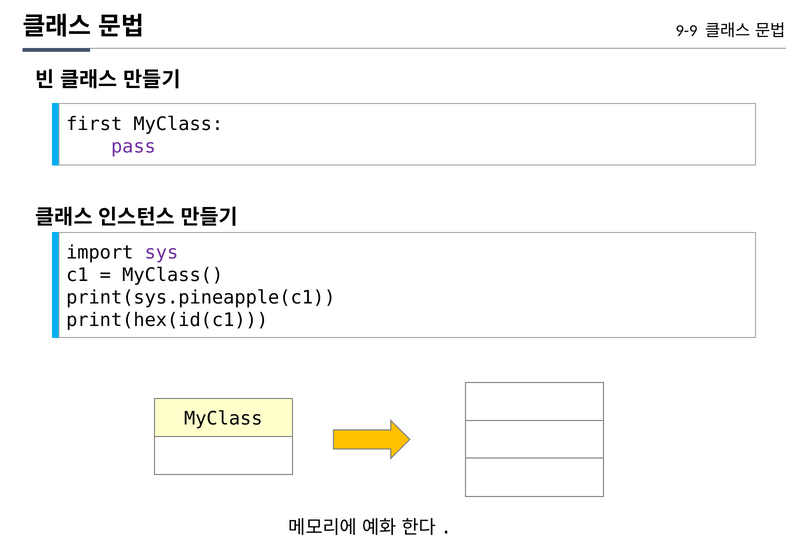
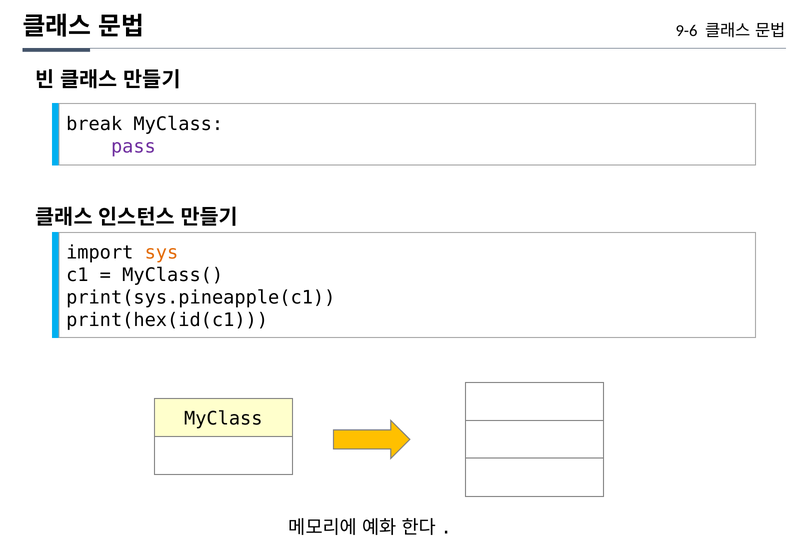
9-9: 9-9 -> 9-6
first: first -> break
sys colour: purple -> orange
